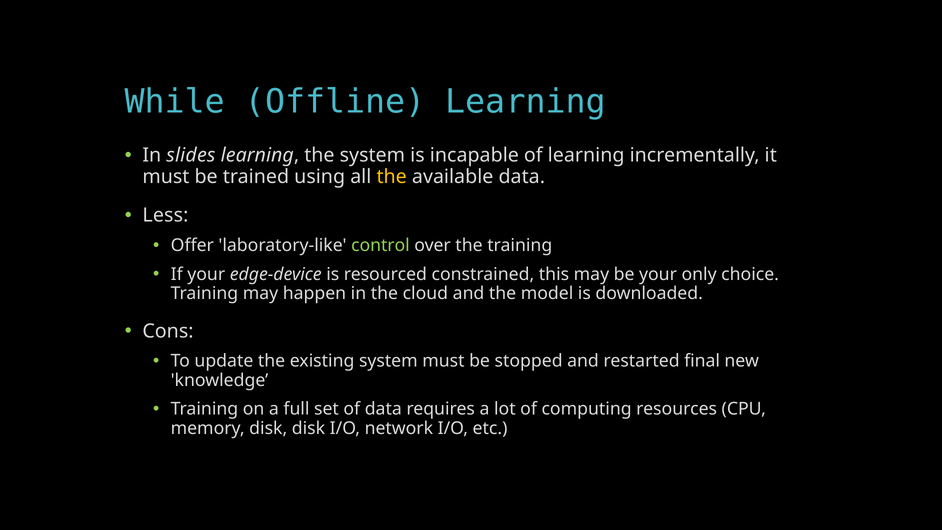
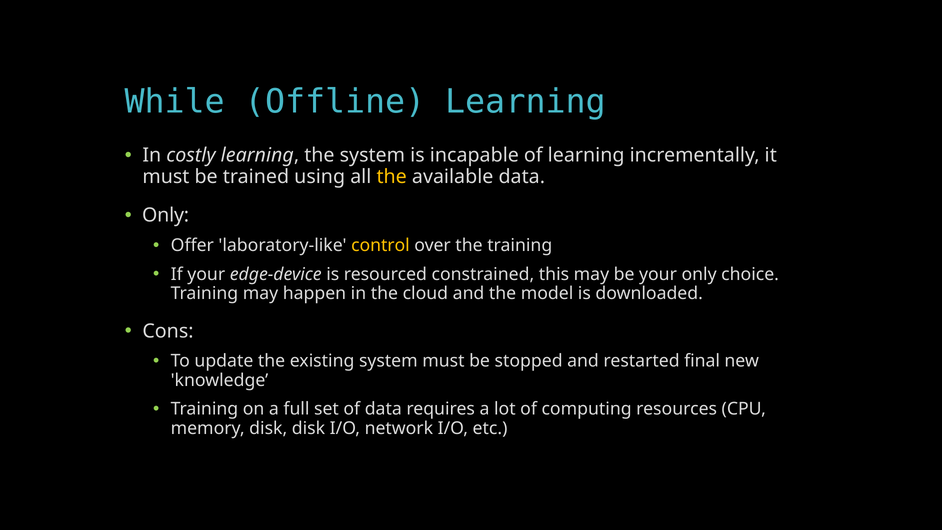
slides: slides -> costly
Less at (165, 215): Less -> Only
control colour: light green -> yellow
